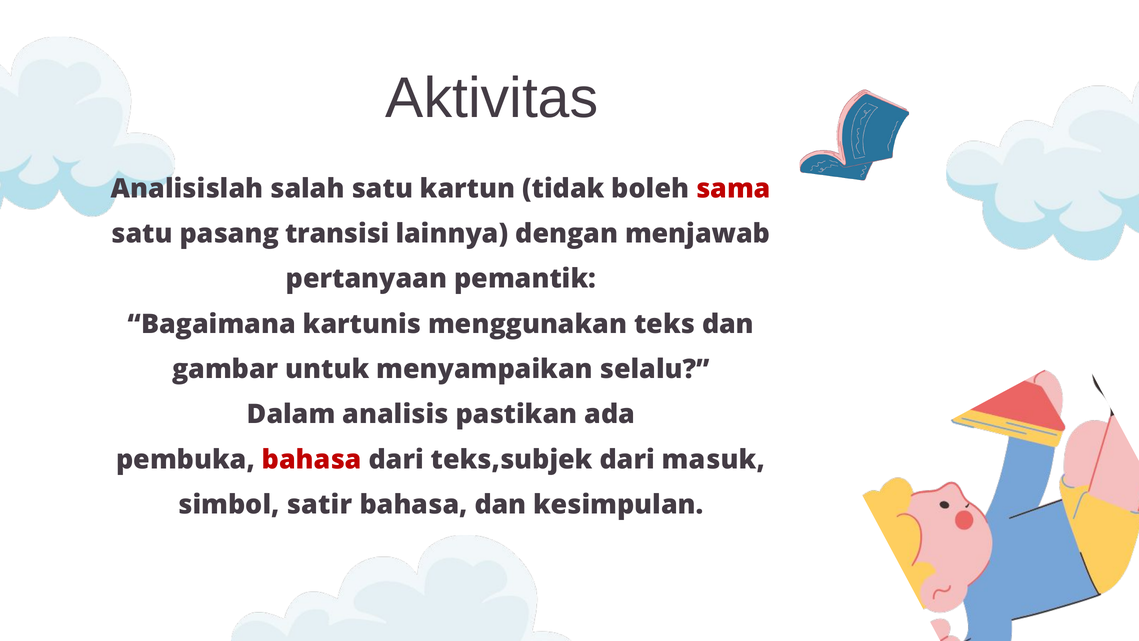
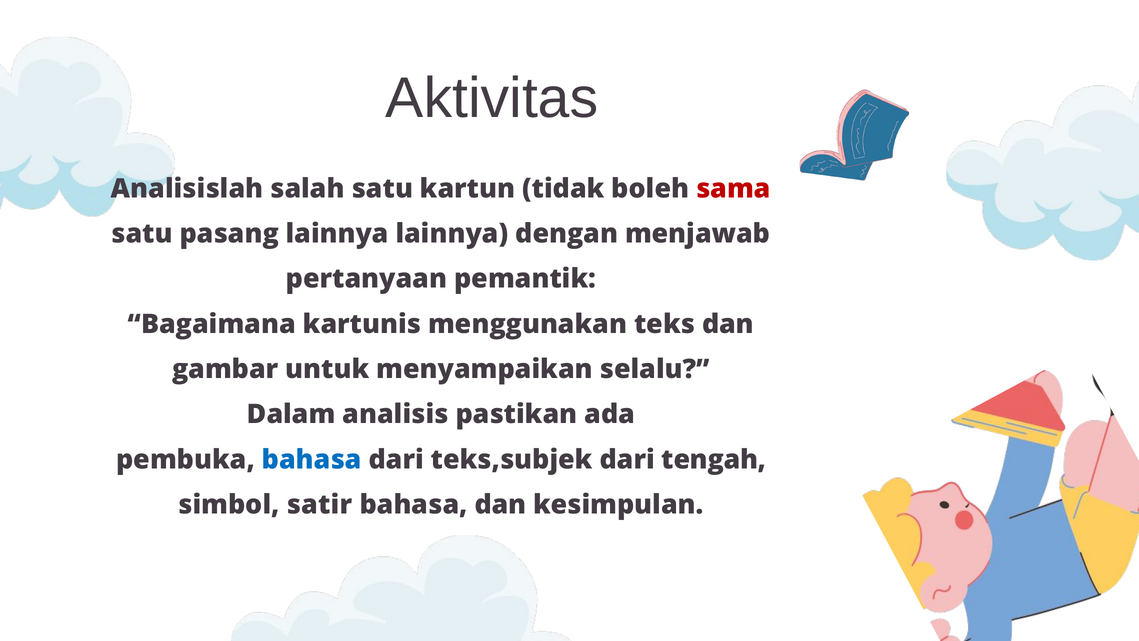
pasang transisi: transisi -> lainnya
bahasa at (312, 460) colour: red -> blue
masuk: masuk -> tengah
